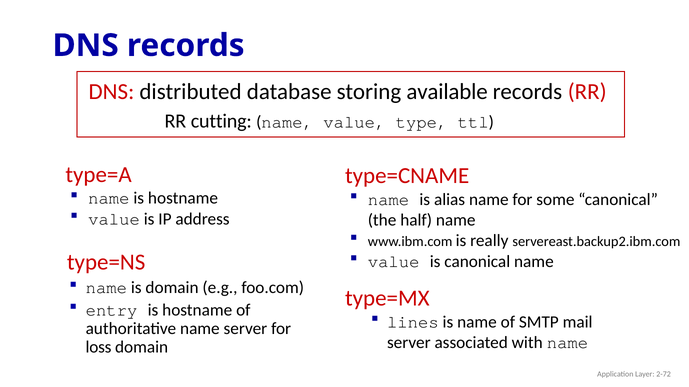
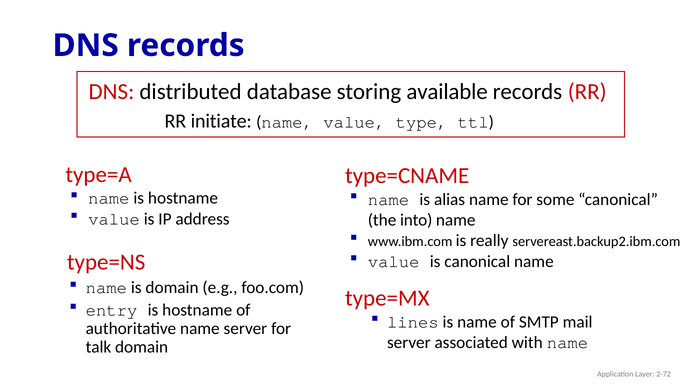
cutting: cutting -> initiate
half: half -> into
loss: loss -> talk
